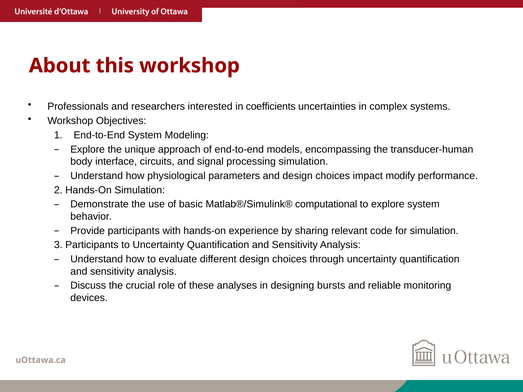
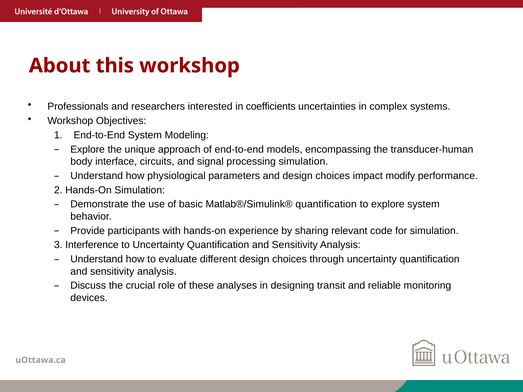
Matlab®/Simulink® computational: computational -> quantification
3 Participants: Participants -> Interference
bursts: bursts -> transit
